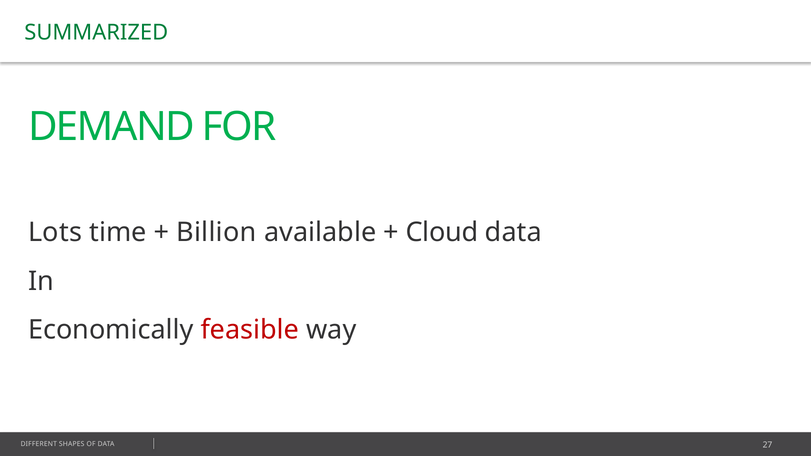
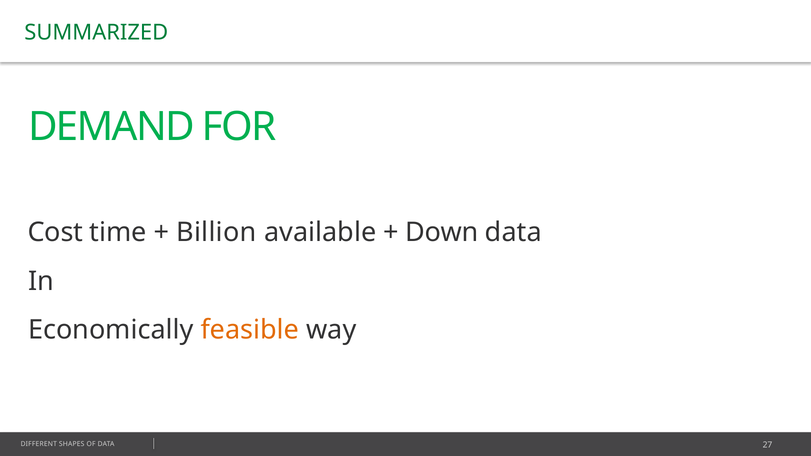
Lots: Lots -> Cost
Cloud: Cloud -> Down
feasible colour: red -> orange
